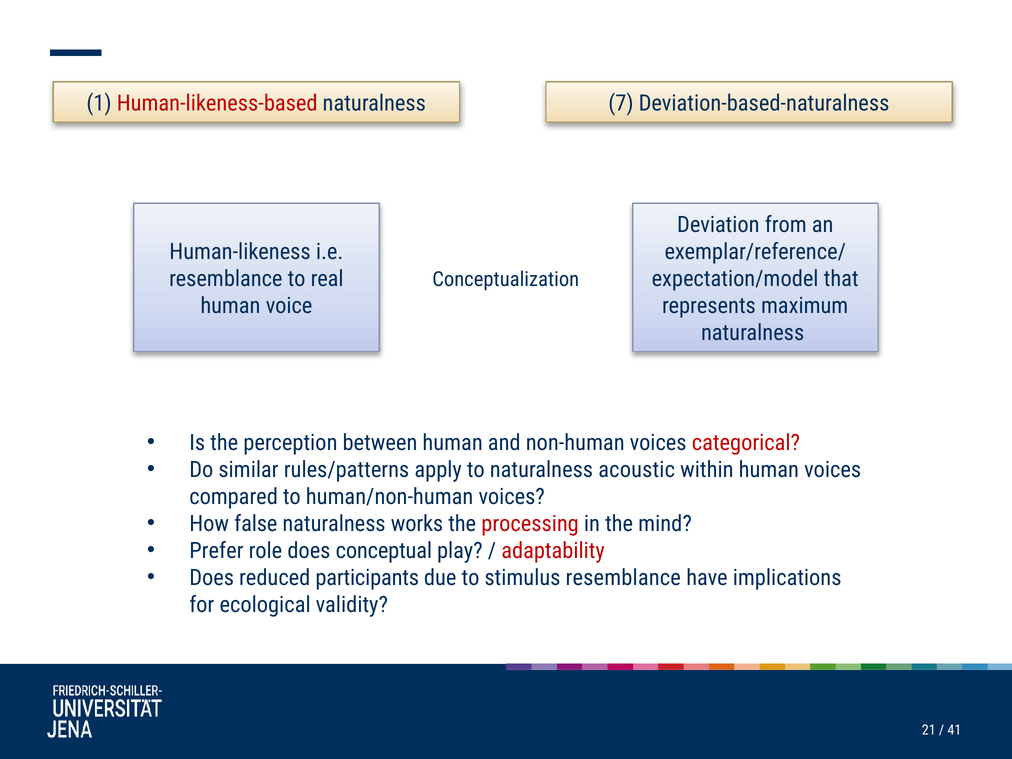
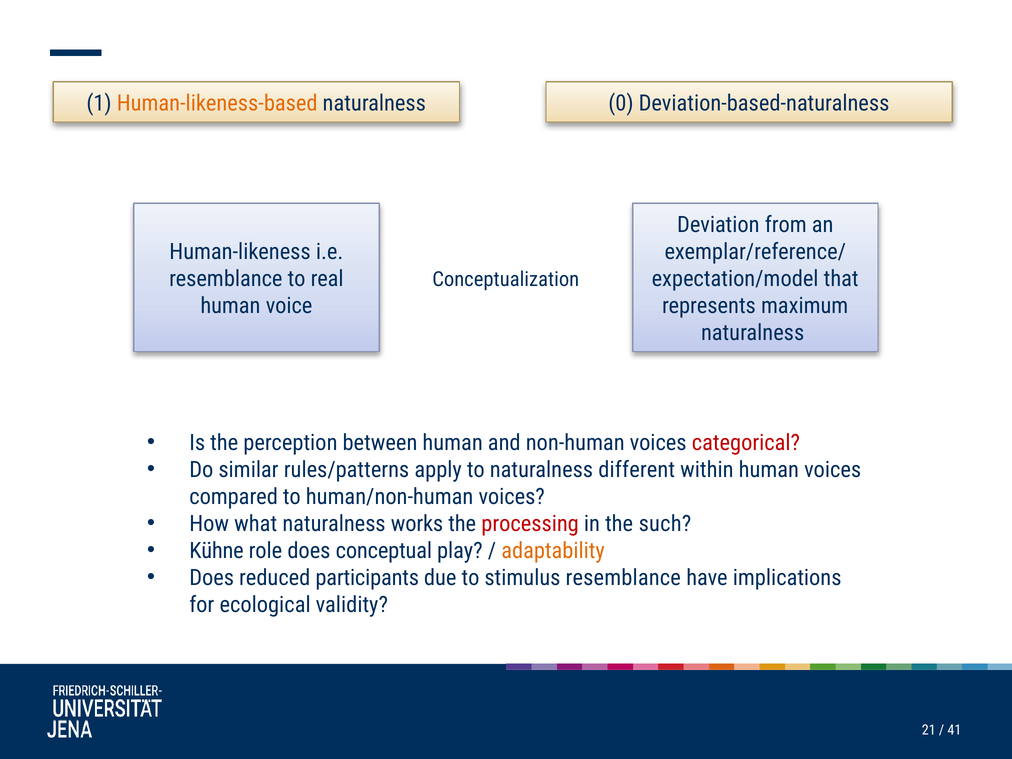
Human-likeness-based colour: red -> orange
7: 7 -> 0
acoustic: acoustic -> different
false: false -> what
mind: mind -> such
Prefer: Prefer -> Kühne
adaptability colour: red -> orange
